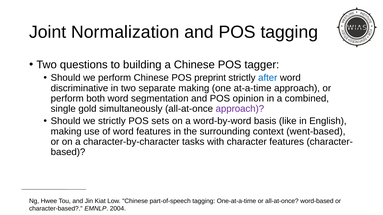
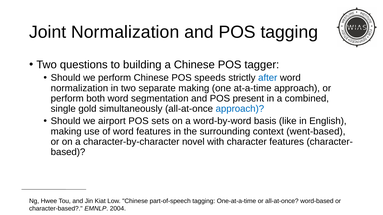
preprint: preprint -> speeds
discriminative at (79, 88): discriminative -> normalization
opinion: opinion -> present
approach at (240, 109) colour: purple -> blue
we strictly: strictly -> airport
tasks: tasks -> novel
